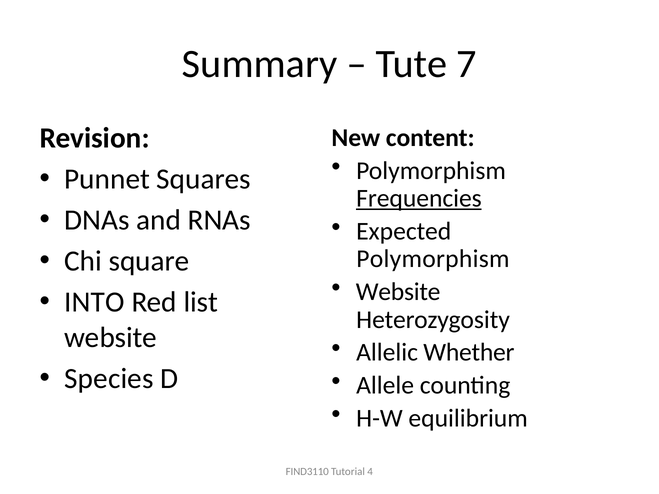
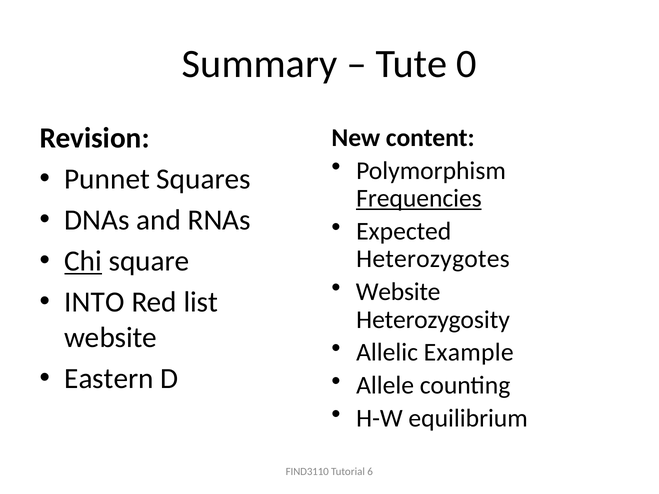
7: 7 -> 0
Chi underline: none -> present
Polymorphism at (433, 259): Polymorphism -> Heterozygotes
Whether: Whether -> Example
Species: Species -> Eastern
4: 4 -> 6
